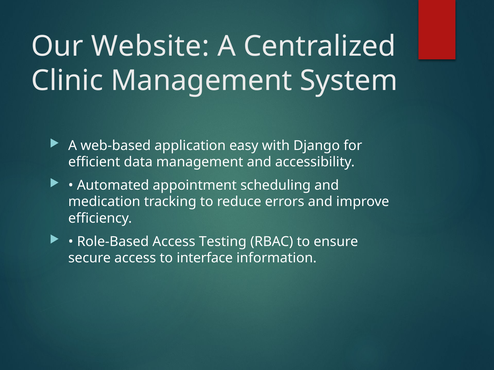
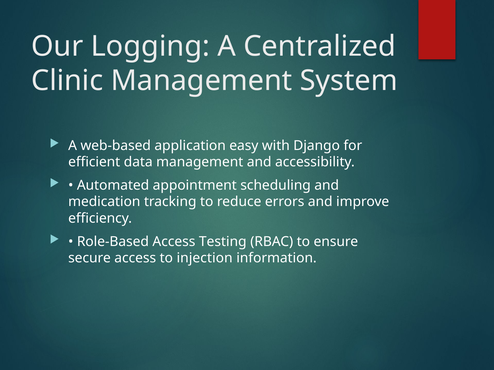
Website: Website -> Logging
interface: interface -> injection
